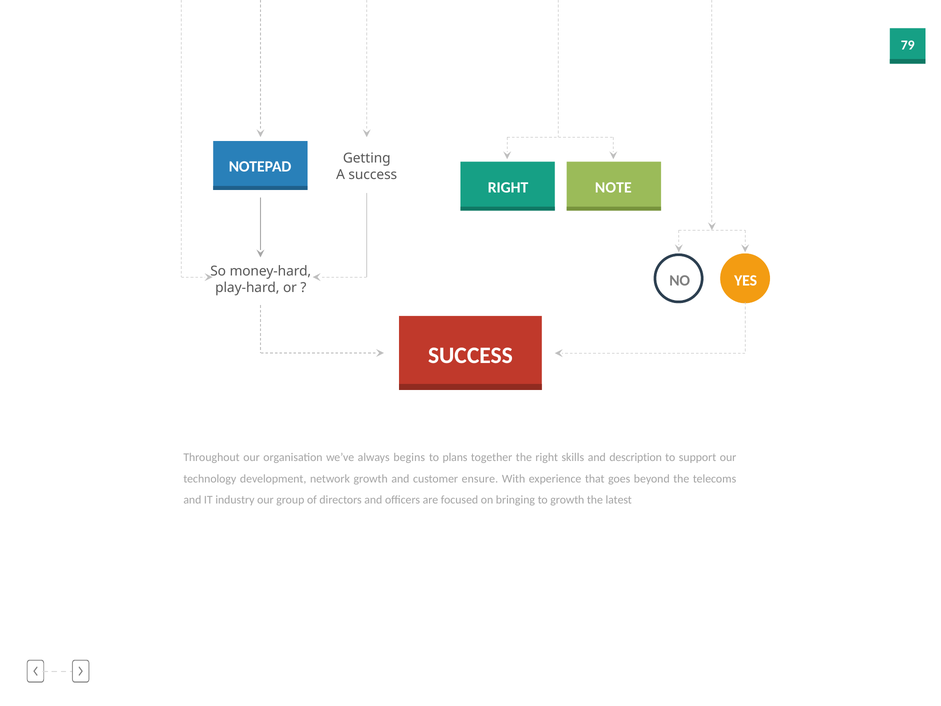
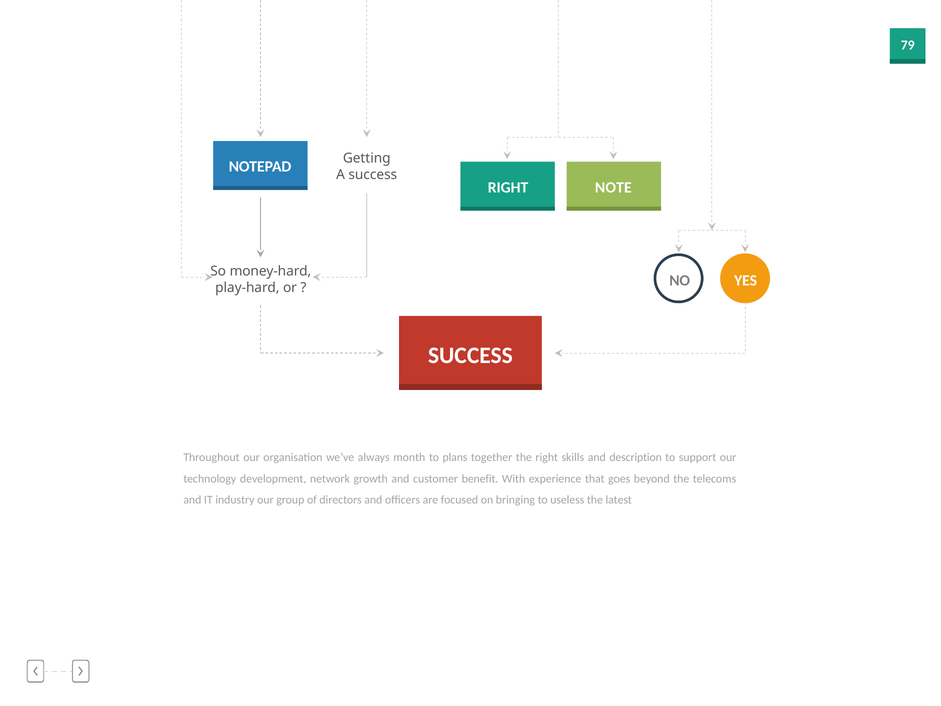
begins: begins -> month
ensure: ensure -> benefit
to growth: growth -> useless
